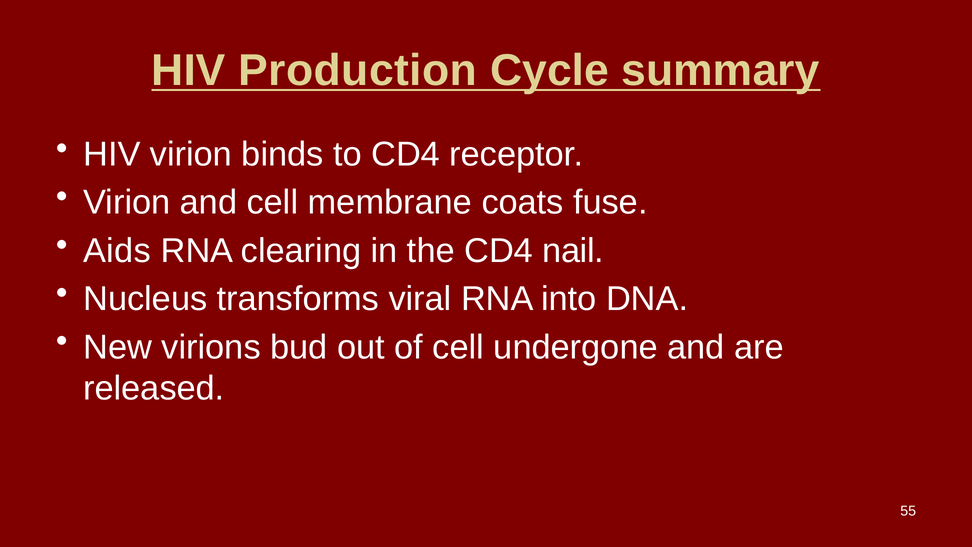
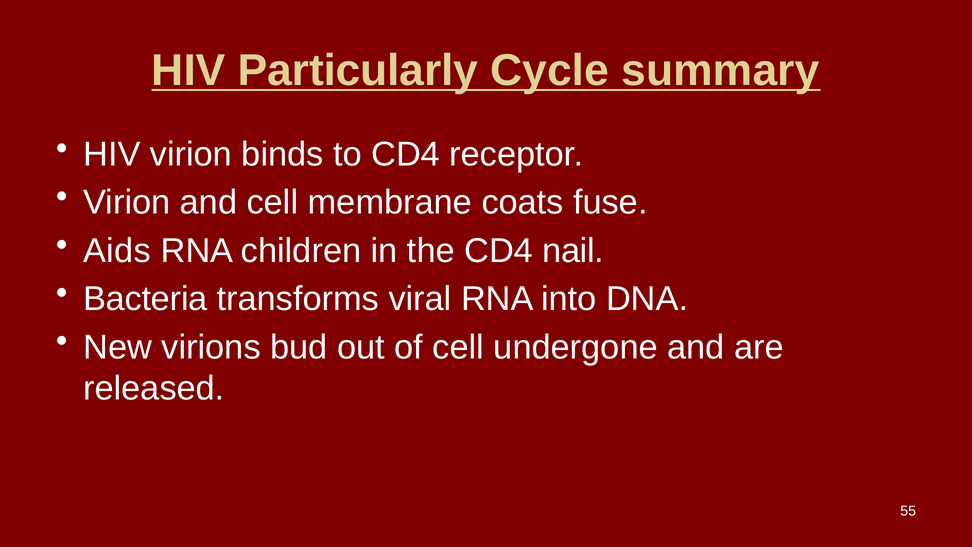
Production: Production -> Particularly
clearing: clearing -> children
Nucleus: Nucleus -> Bacteria
